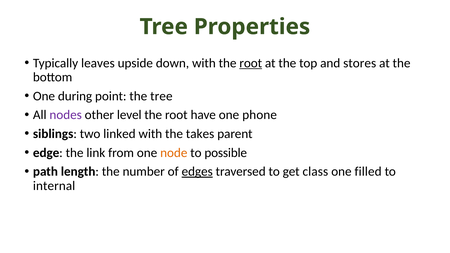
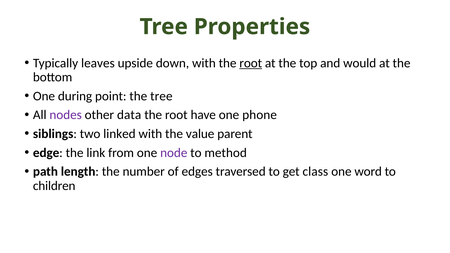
stores: stores -> would
level: level -> data
takes: takes -> value
node colour: orange -> purple
possible: possible -> method
edges underline: present -> none
filled: filled -> word
internal: internal -> children
